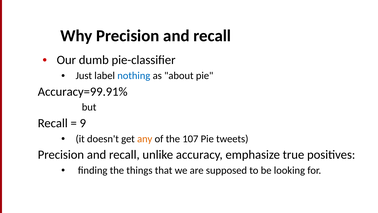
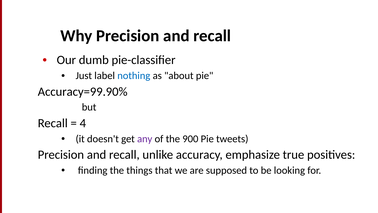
Accuracy=99.91%: Accuracy=99.91% -> Accuracy=99.90%
9: 9 -> 4
any colour: orange -> purple
107: 107 -> 900
